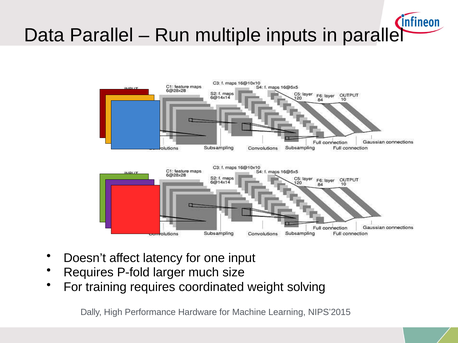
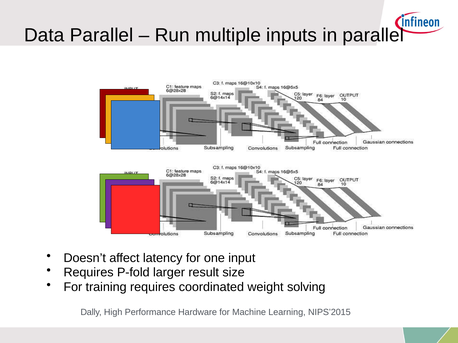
much: much -> result
